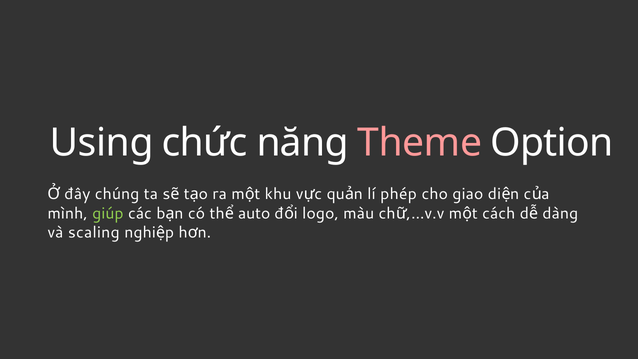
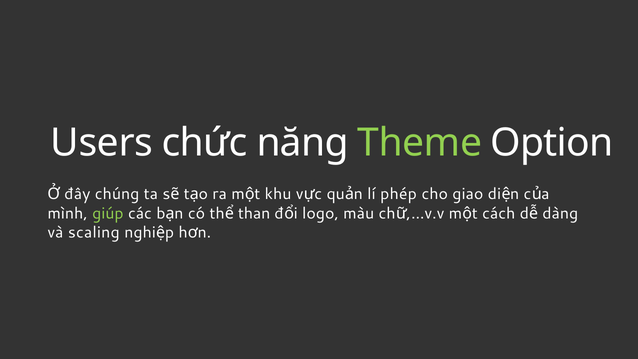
Using: Using -> Users
Theme colour: pink -> light green
auto: auto -> than
